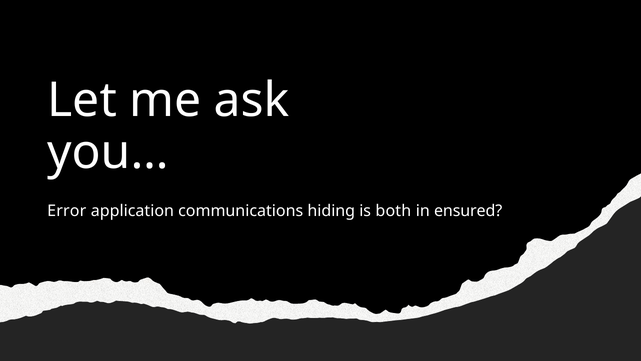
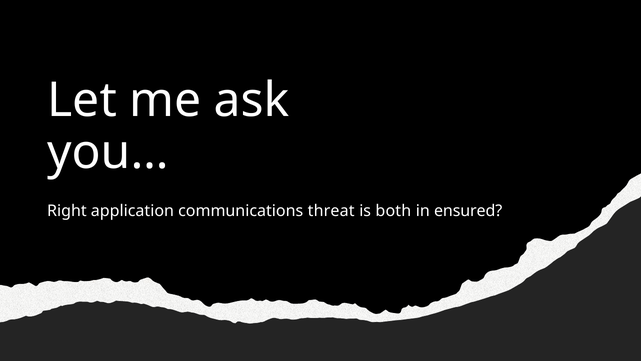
Error: Error -> Right
hiding: hiding -> threat
